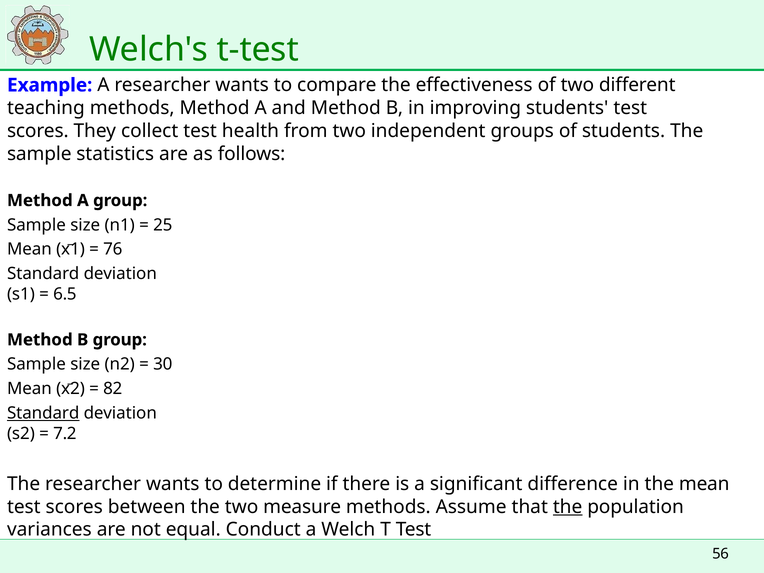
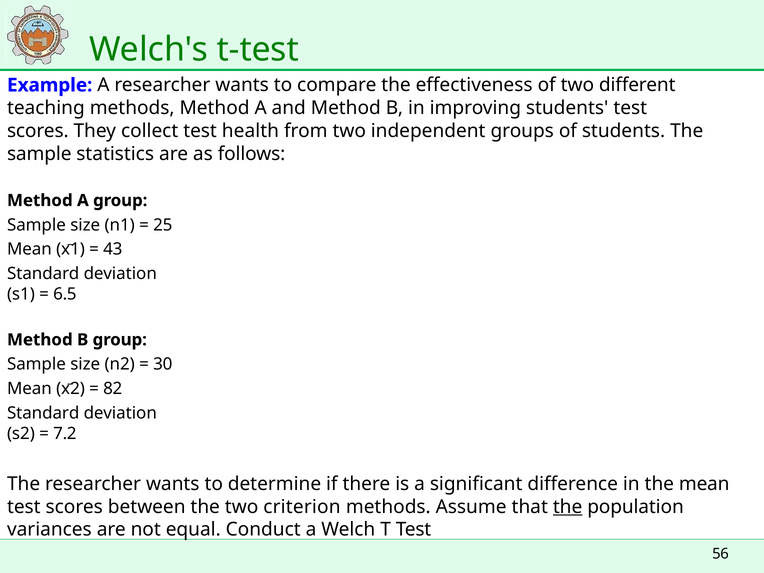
76: 76 -> 43
Standard at (43, 413) underline: present -> none
measure: measure -> criterion
